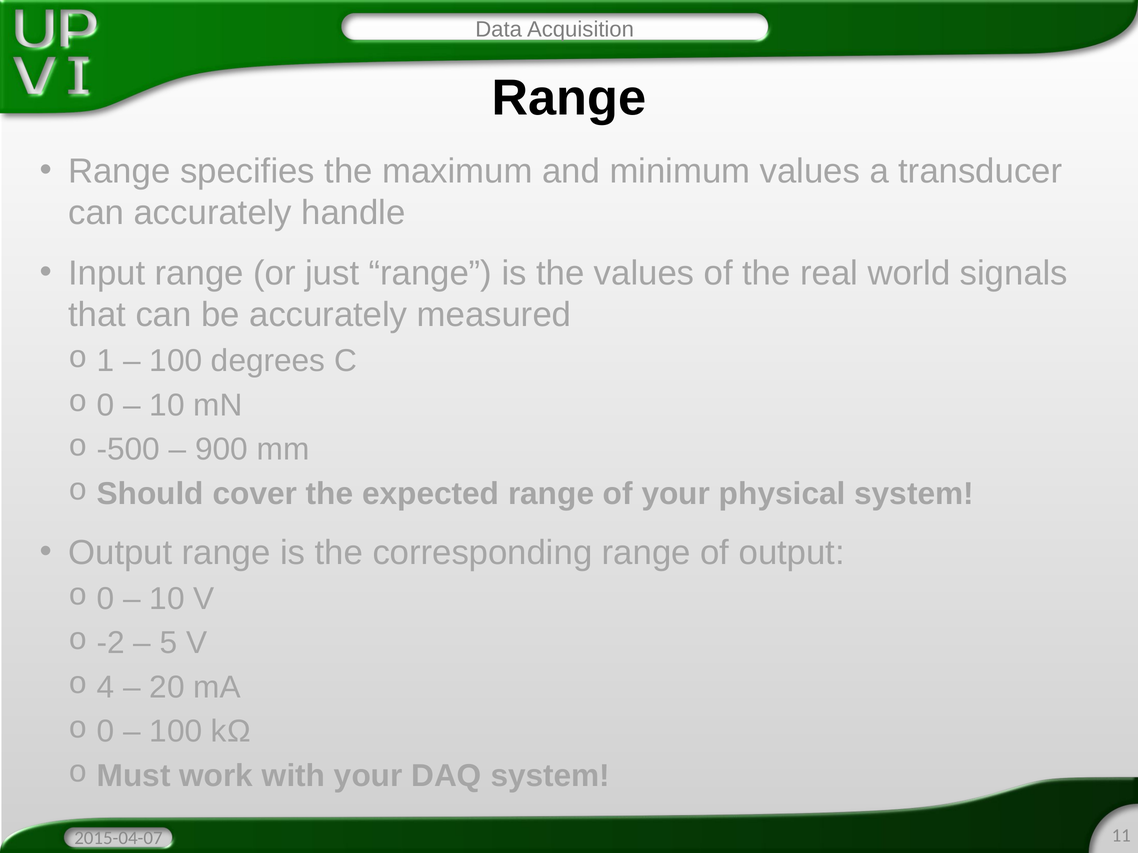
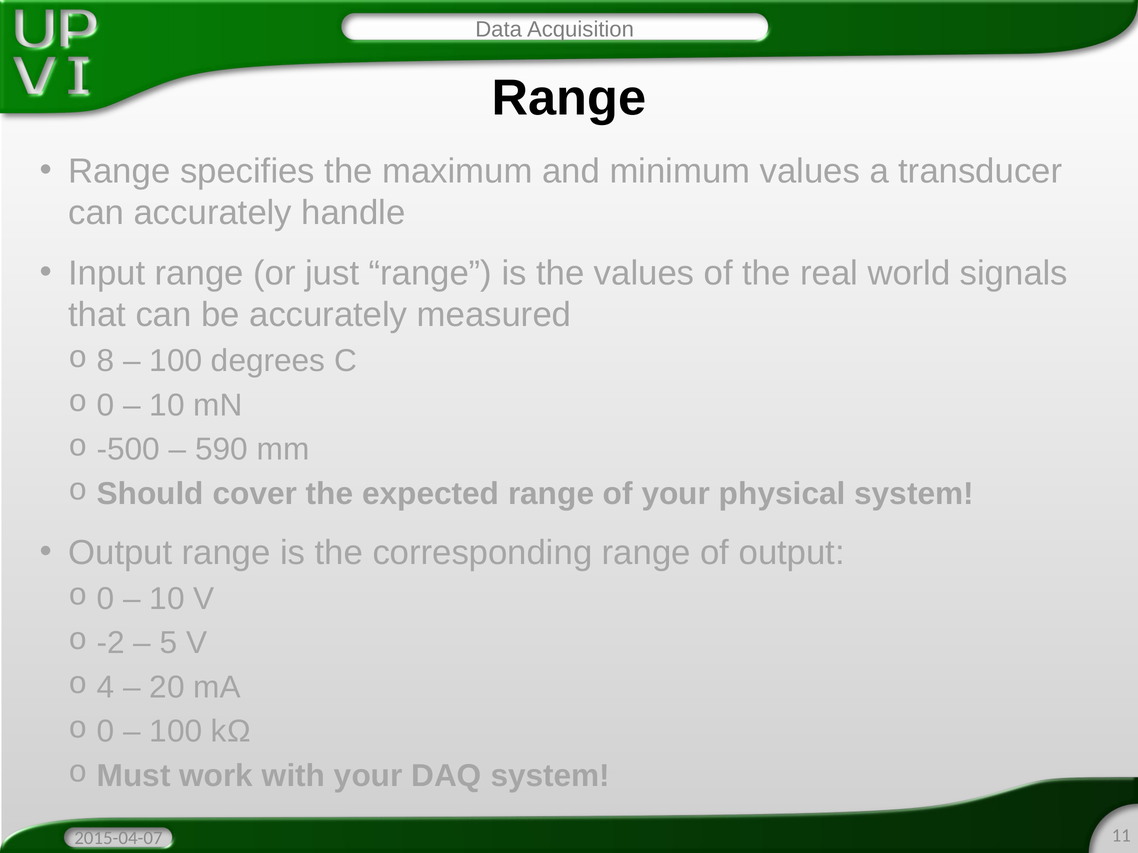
1: 1 -> 8
900: 900 -> 590
